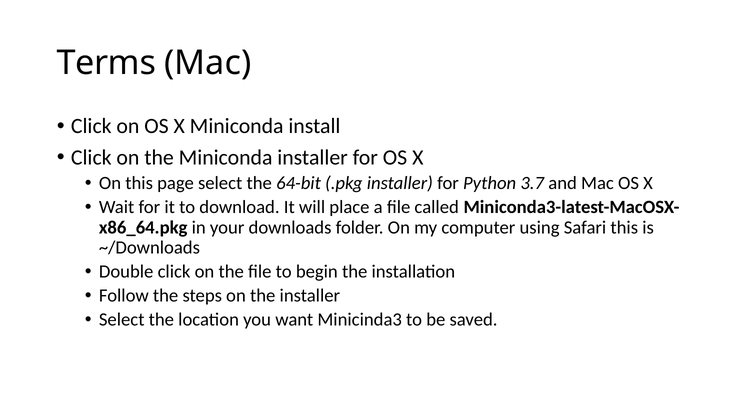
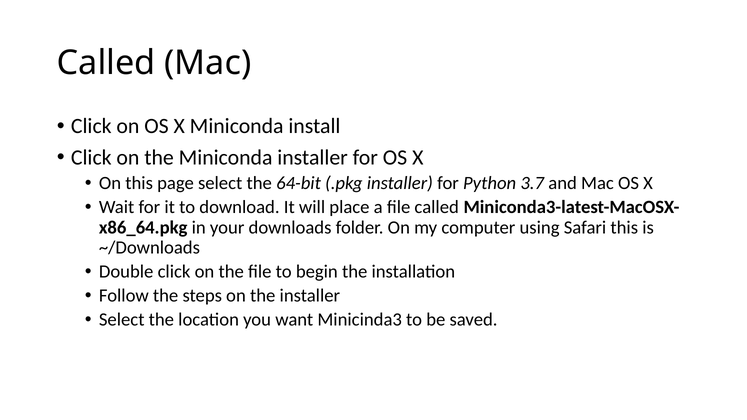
Terms at (106, 63): Terms -> Called
